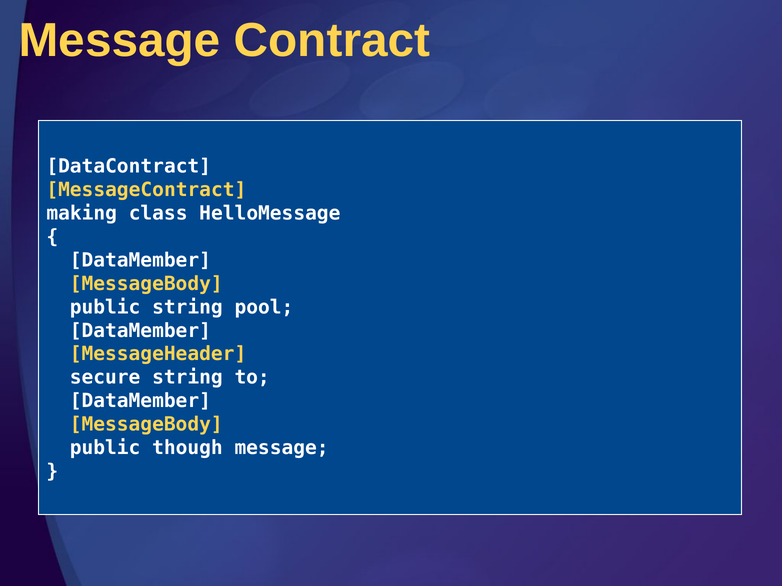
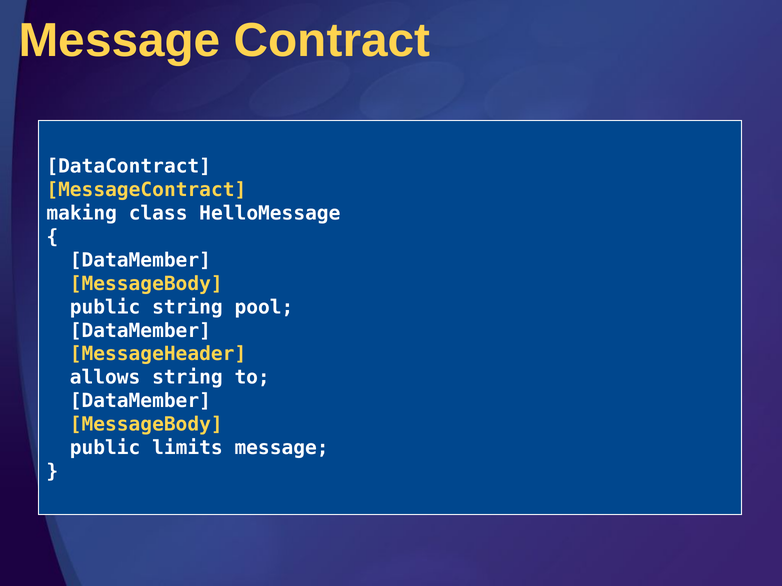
secure: secure -> allows
though: though -> limits
